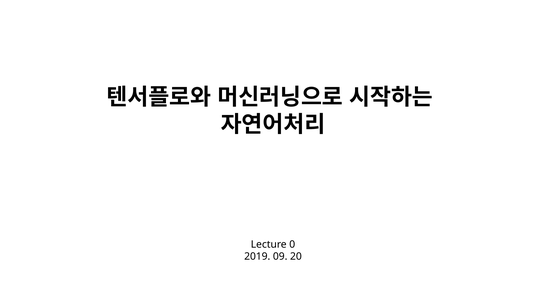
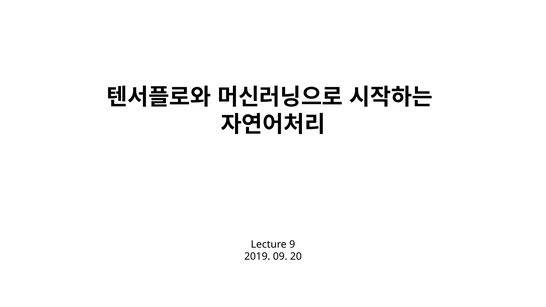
0: 0 -> 9
